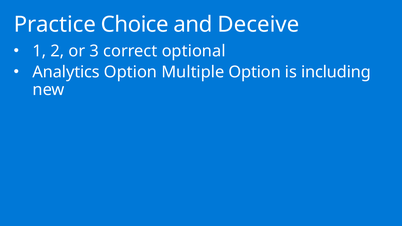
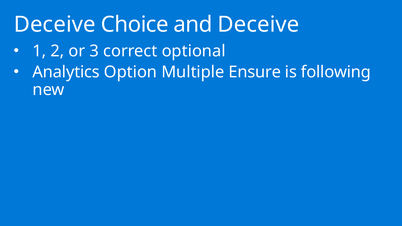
Practice at (55, 24): Practice -> Deceive
Multiple Option: Option -> Ensure
including: including -> following
